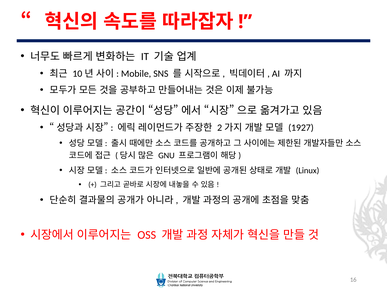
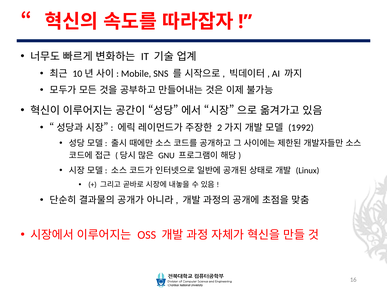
1927: 1927 -> 1992
